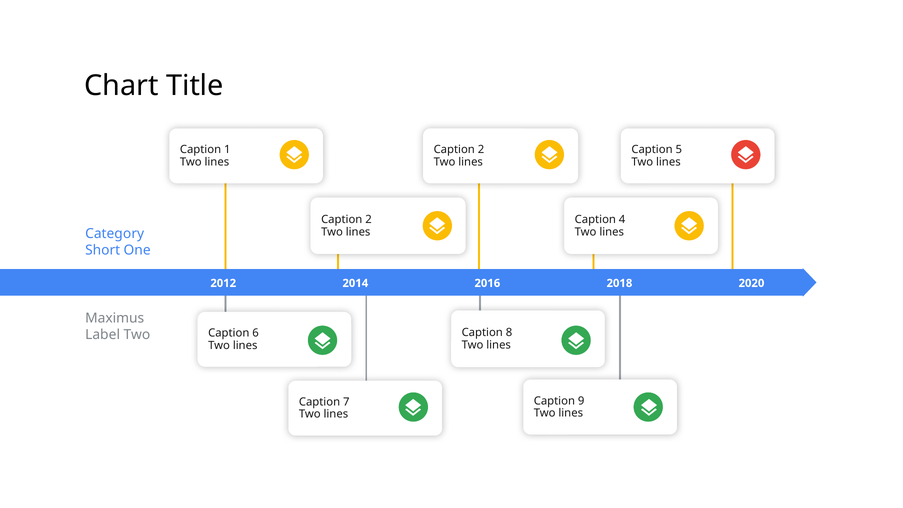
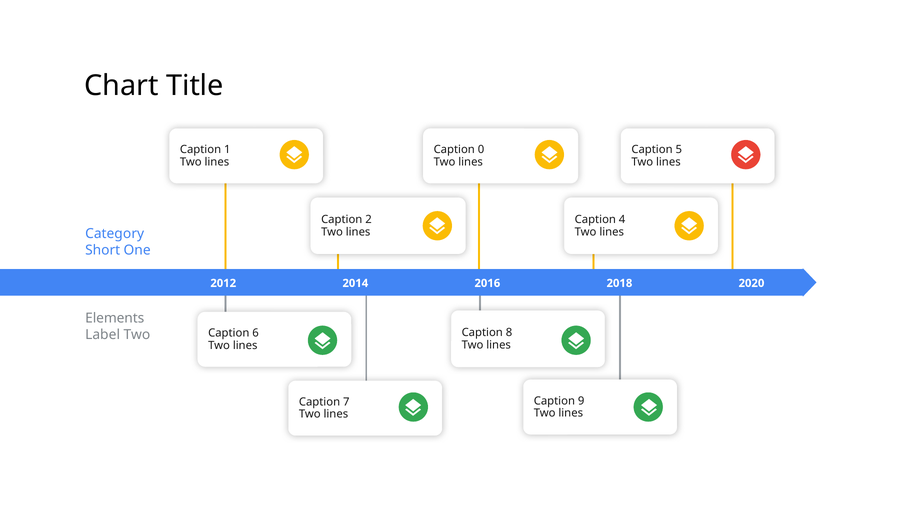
2 at (481, 150): 2 -> 0
Maximus: Maximus -> Elements
